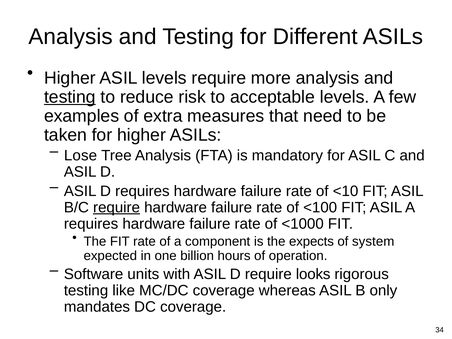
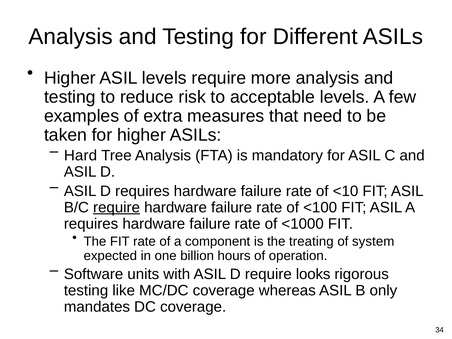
testing at (70, 97) underline: present -> none
Lose: Lose -> Hard
expects: expects -> treating
